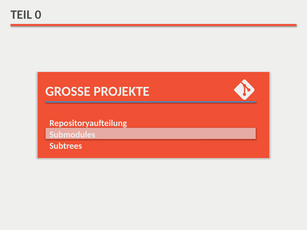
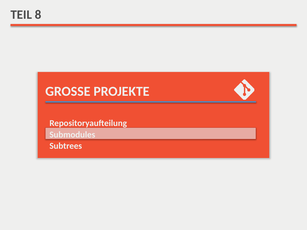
0: 0 -> 8
